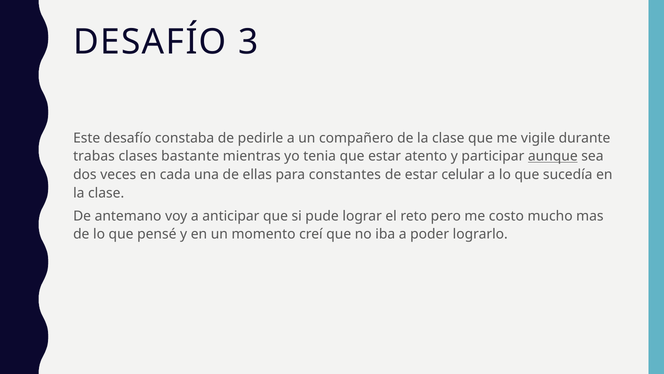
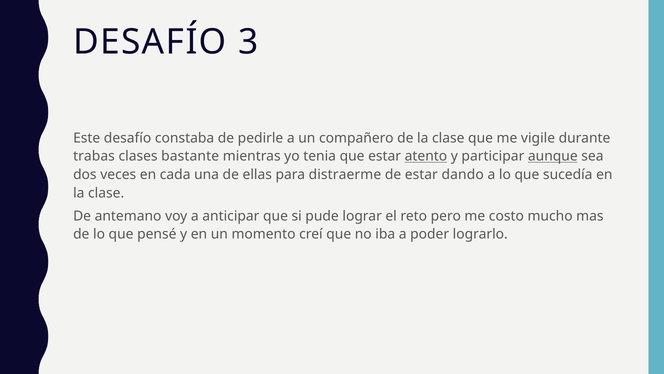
atento underline: none -> present
constantes: constantes -> distraerme
celular: celular -> dando
